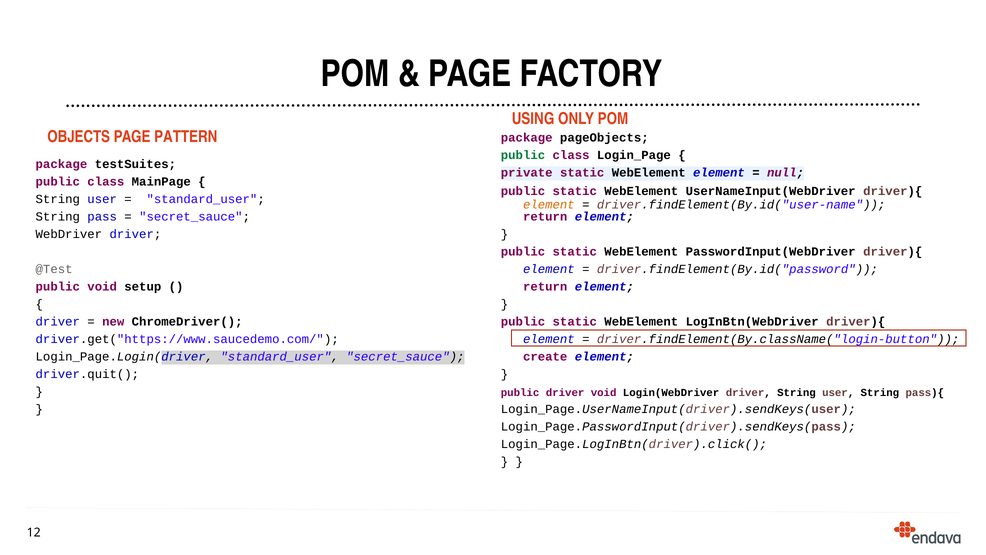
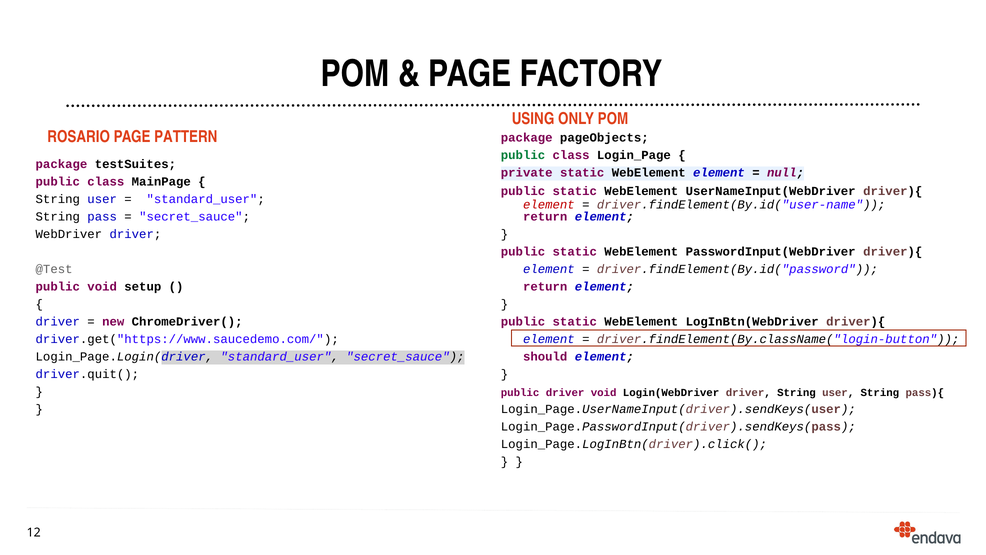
OBJECTS: OBJECTS -> ROSARIO
element at (549, 204) colour: orange -> red
create: create -> should
